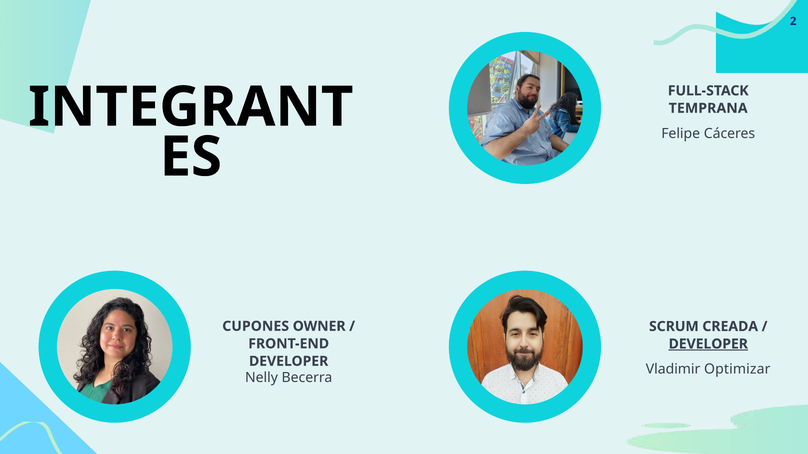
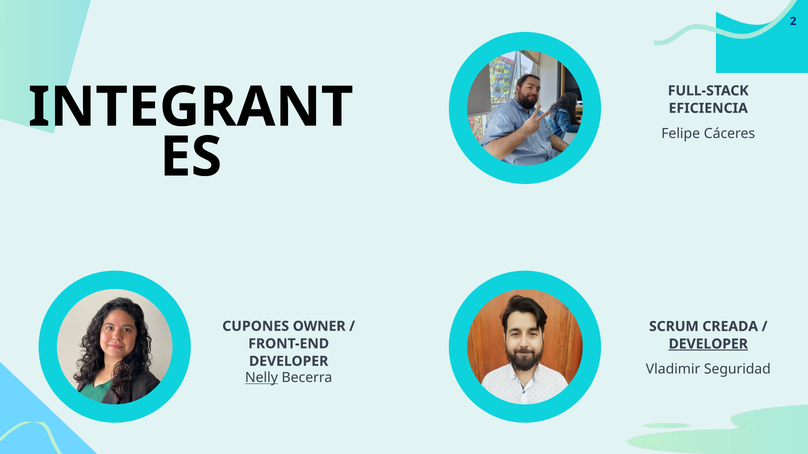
TEMPRANA: TEMPRANA -> EFICIENCIA
Optimizar: Optimizar -> Seguridad
Nelly underline: none -> present
